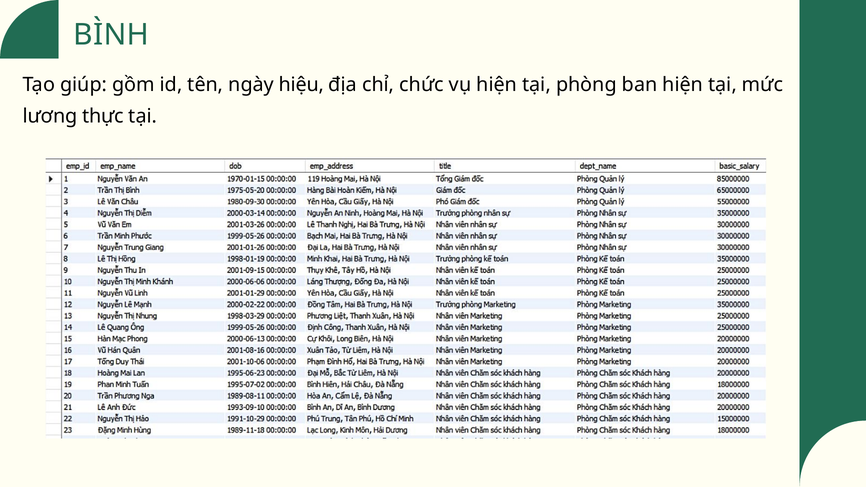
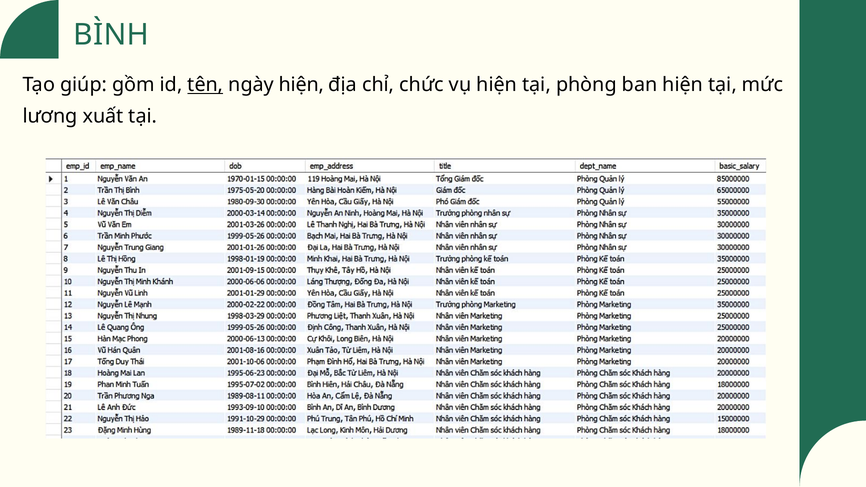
tên underline: none -> present
ngày hiệu: hiệu -> hiện
thực: thực -> xuất
